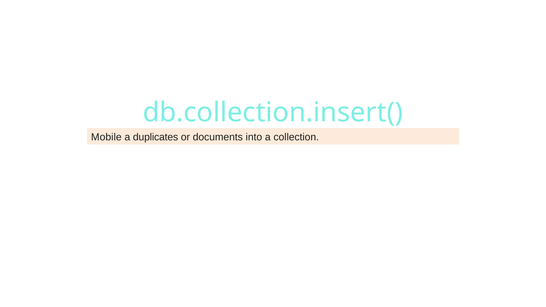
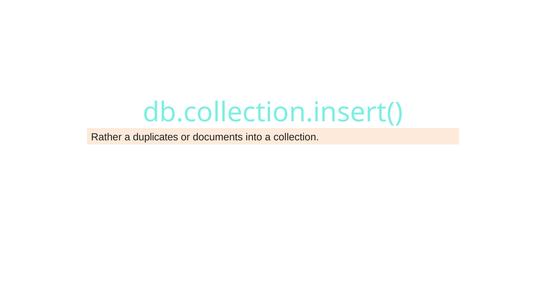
Mobile: Mobile -> Rather
